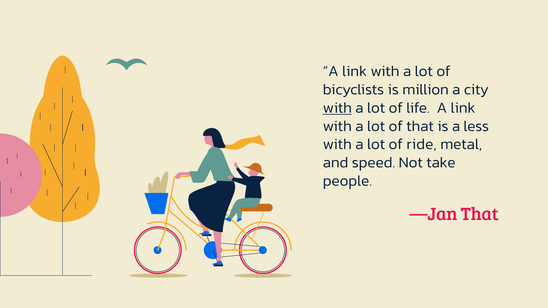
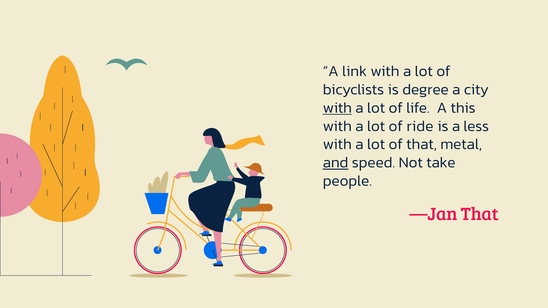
million: million -> degree
life A link: link -> this
of that: that -> ride
of ride: ride -> that
and underline: none -> present
